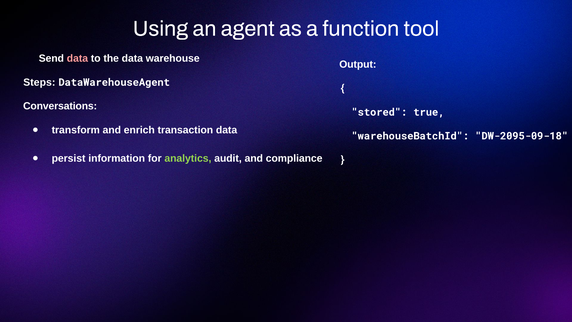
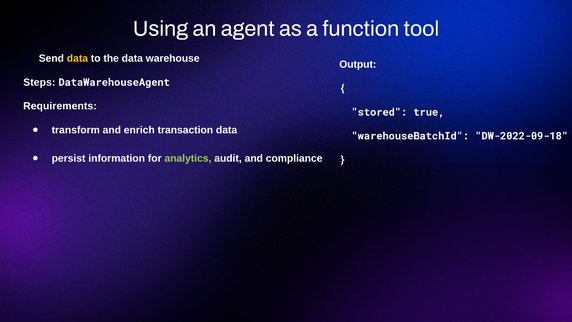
data at (77, 58) colour: pink -> yellow
Conversations: Conversations -> Requirements
DW-2095-09-18: DW-2095-09-18 -> DW-2022-09-18
